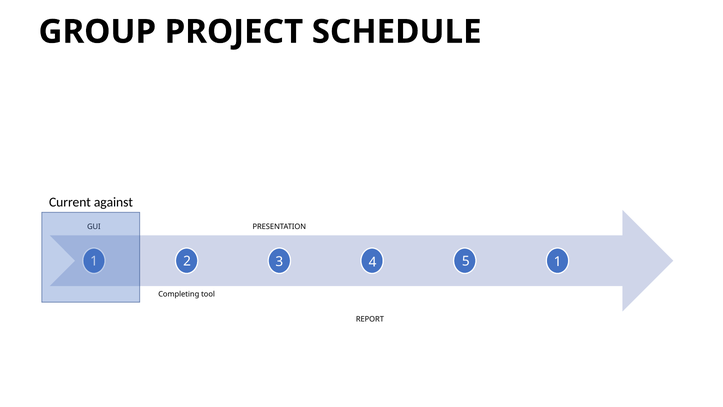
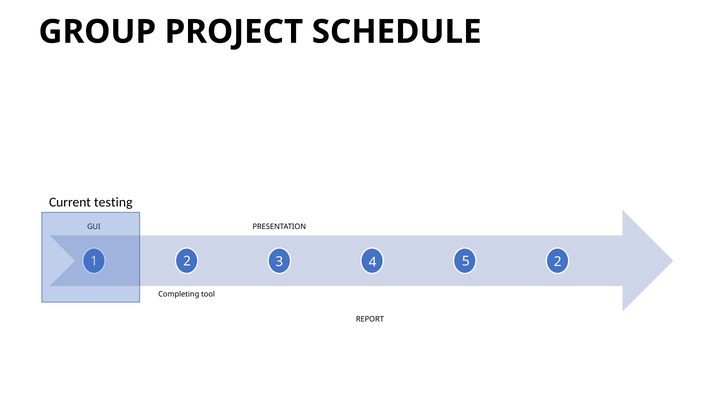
against: against -> testing
5 1: 1 -> 2
